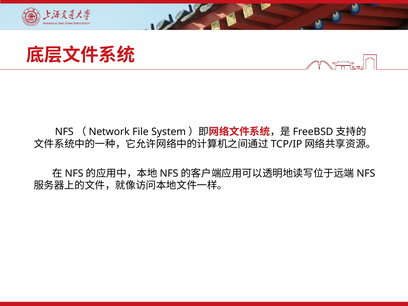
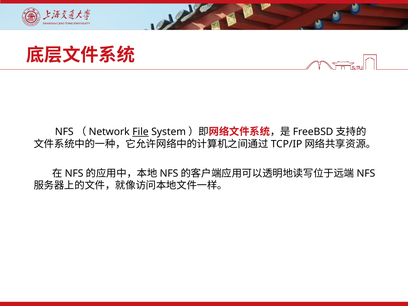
File underline: none -> present
